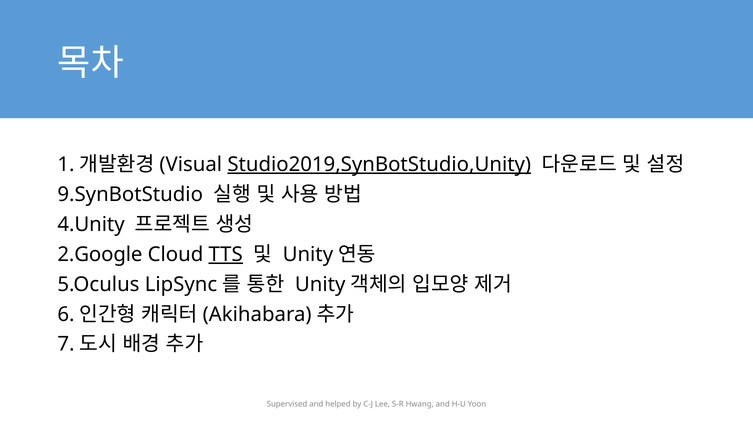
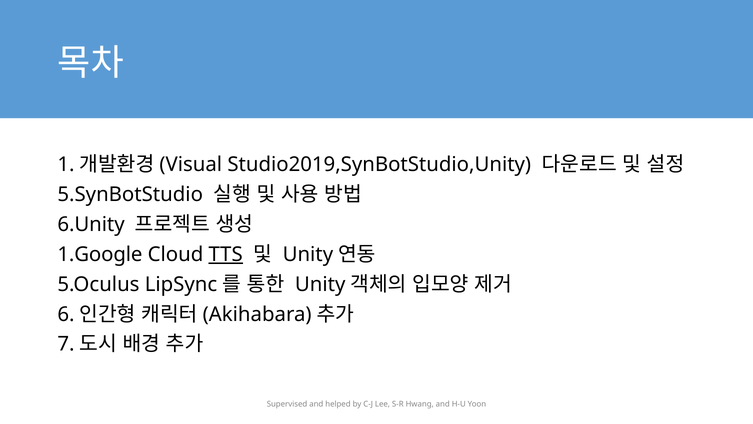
Studio2019,SynBotStudio,Unity underline: present -> none
9.SynBotStudio: 9.SynBotStudio -> 5.SynBotStudio
4.Unity: 4.Unity -> 6.Unity
2.Google: 2.Google -> 1.Google
